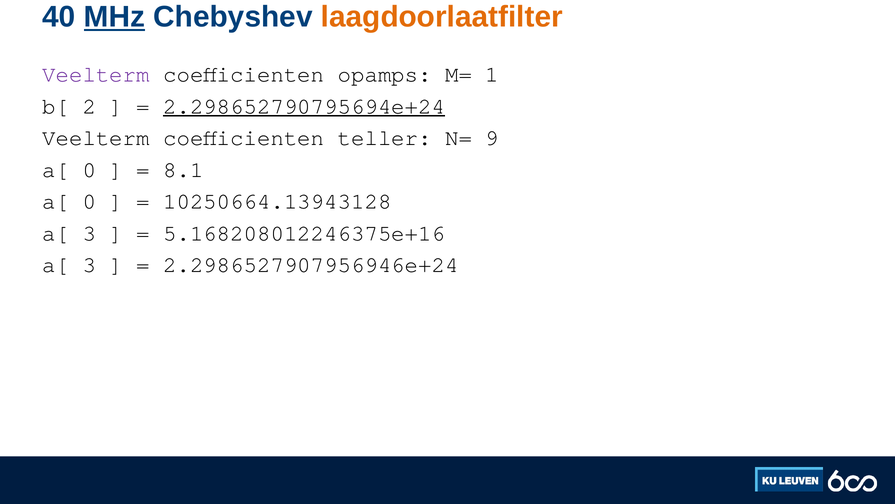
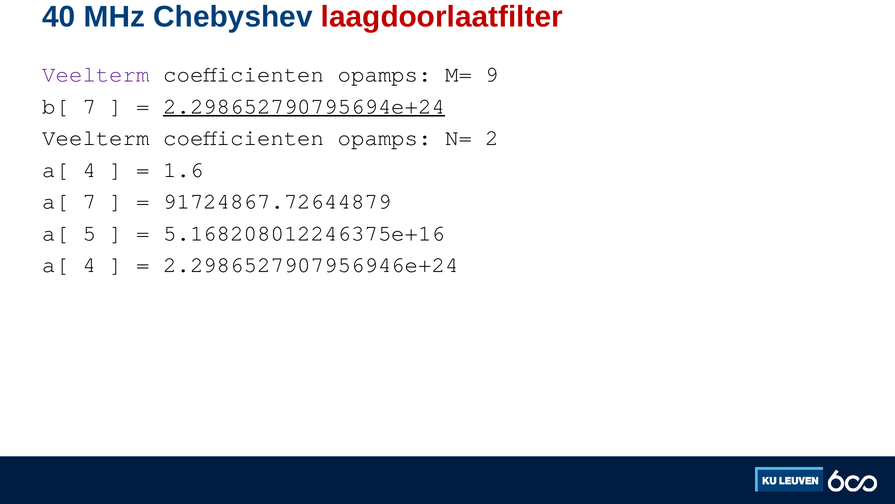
MHz underline: present -> none
laagdoorlaatfilter colour: orange -> red
1: 1 -> 9
b[ 2: 2 -> 7
teller at (385, 138): teller -> opamps
9: 9 -> 2
0 at (89, 169): 0 -> 4
8.1: 8.1 -> 1.6
0 at (89, 201): 0 -> 7
10250664.13943128: 10250664.13943128 -> 91724867.72644879
3 at (89, 233): 3 -> 5
3 at (89, 265): 3 -> 4
